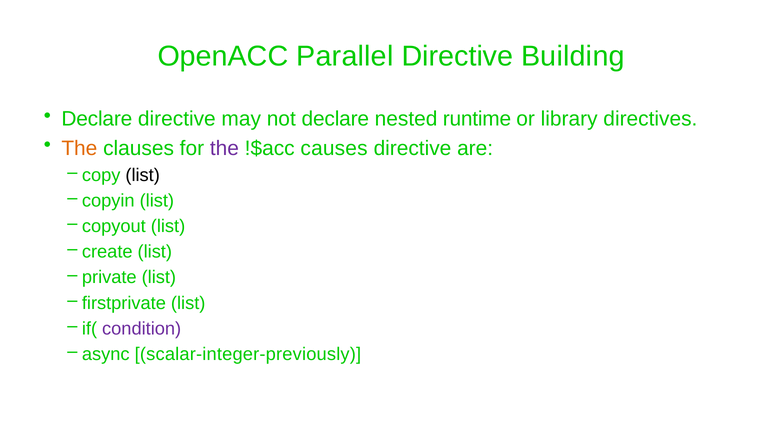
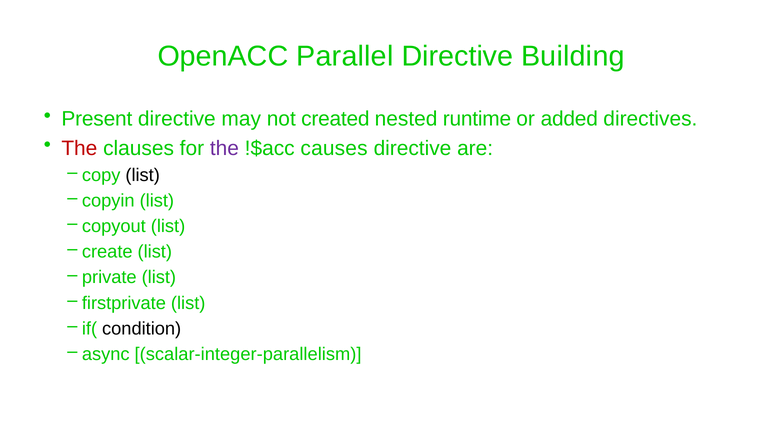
Declare at (97, 119): Declare -> Present
not declare: declare -> created
library: library -> added
The at (79, 148) colour: orange -> red
condition colour: purple -> black
scalar-integer-previously: scalar-integer-previously -> scalar-integer-parallelism
